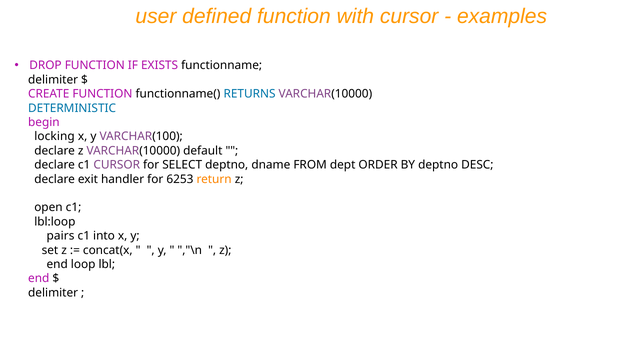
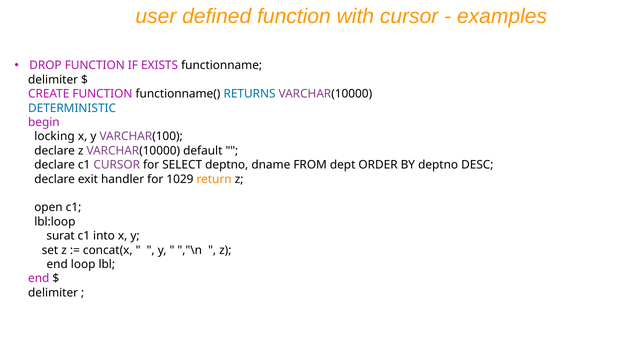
6253: 6253 -> 1029
pairs: pairs -> surat
